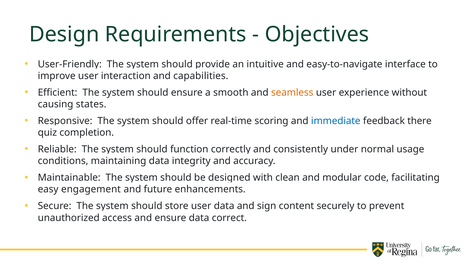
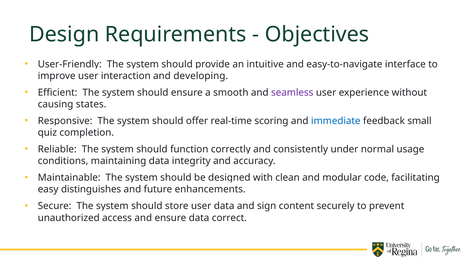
capabilities: capabilities -> developing
seamless colour: orange -> purple
there: there -> small
engagement: engagement -> distinguishes
